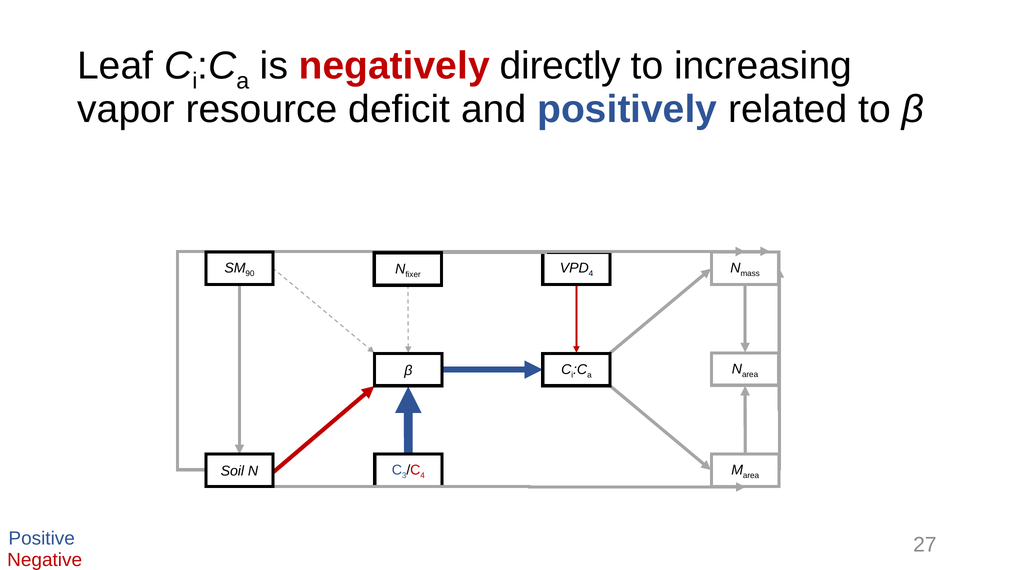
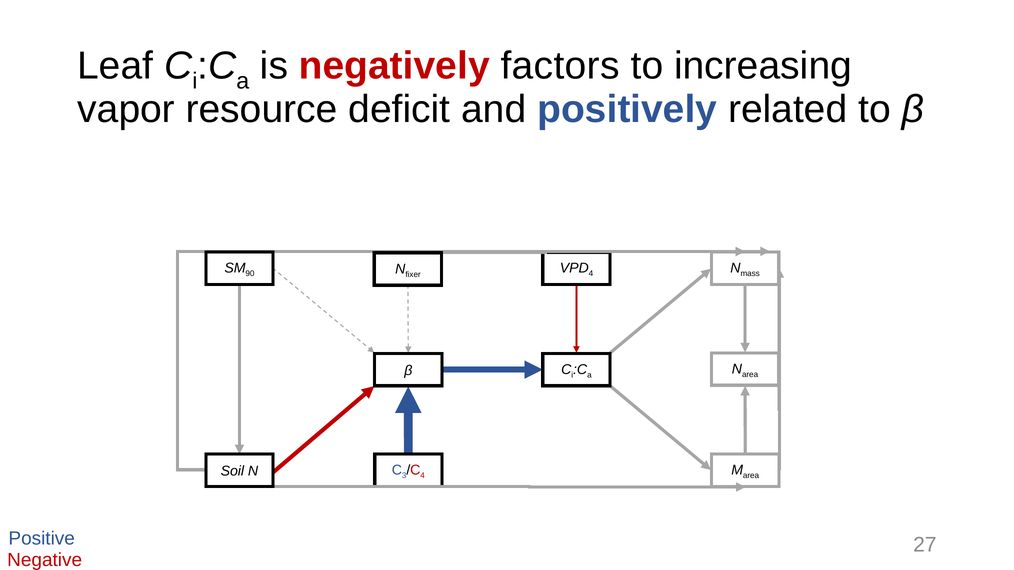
directly: directly -> factors
